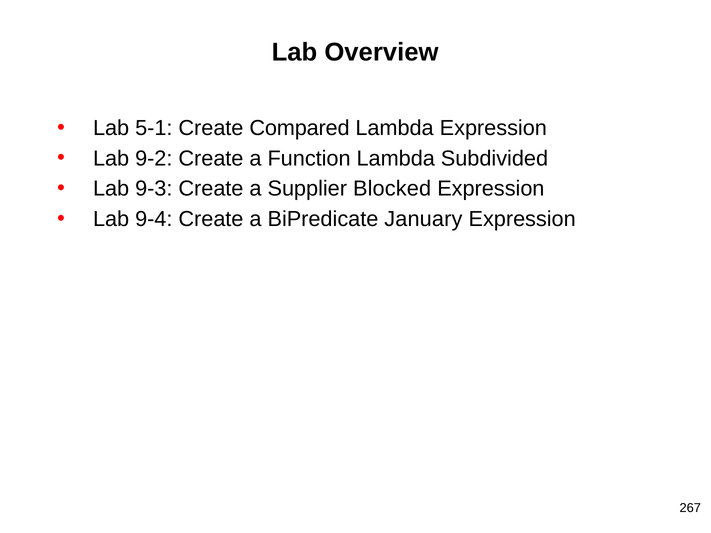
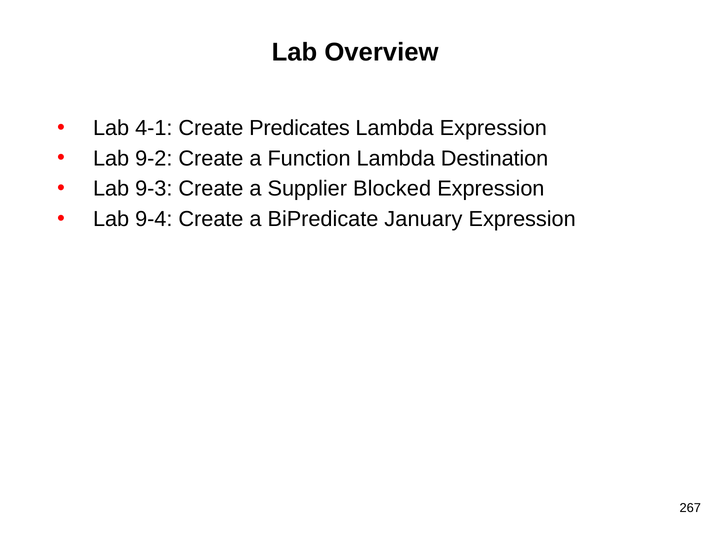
5-1: 5-1 -> 4-1
Compared: Compared -> Predicates
Subdivided: Subdivided -> Destination
